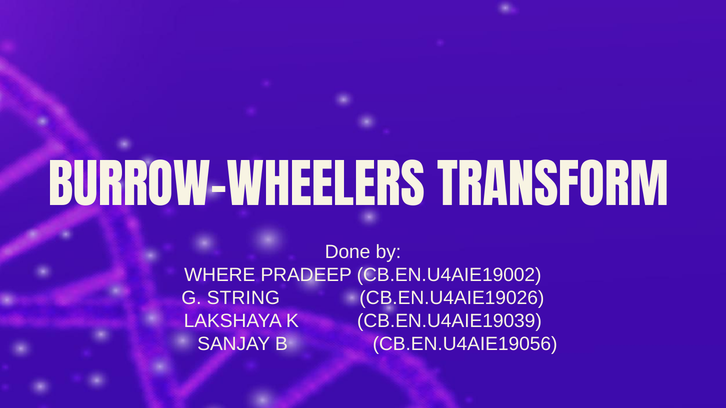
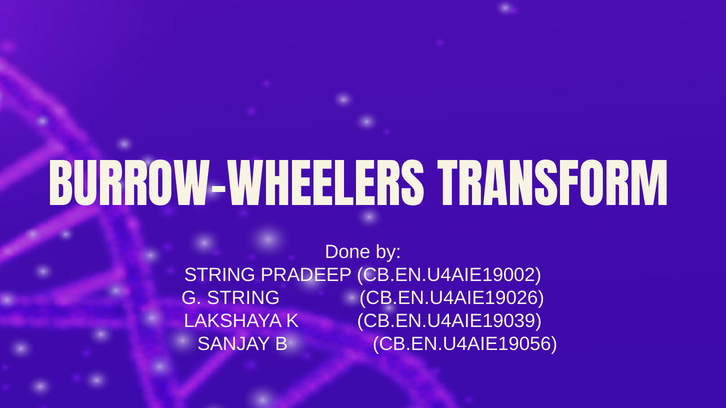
WHERE at (220, 275): WHERE -> STRING
